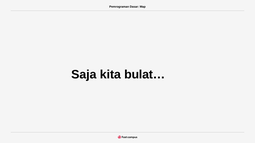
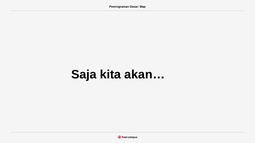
bulat…: bulat… -> akan…
